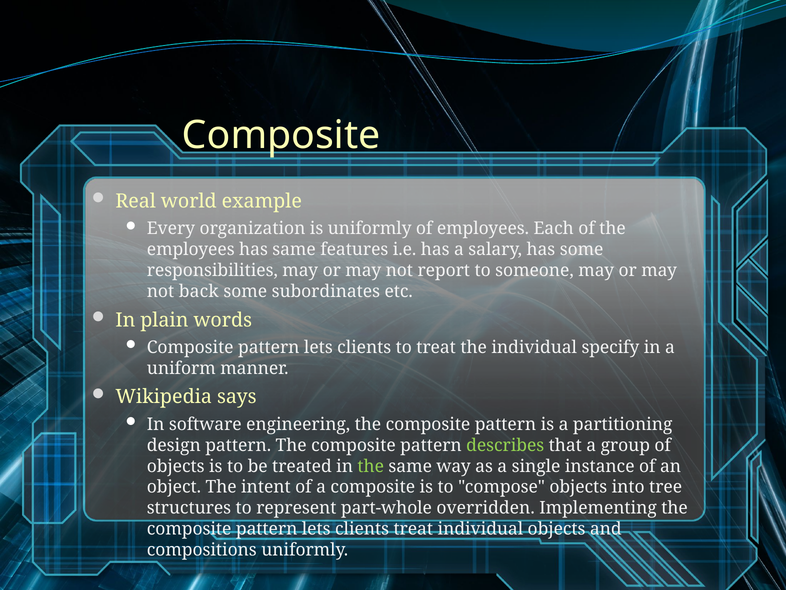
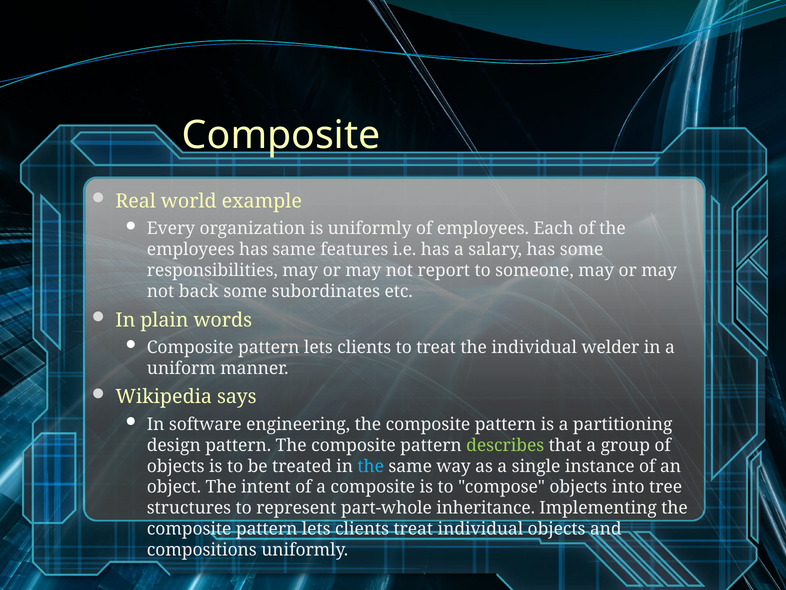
specify: specify -> welder
the at (371, 466) colour: light green -> light blue
overridden: overridden -> inheritance
